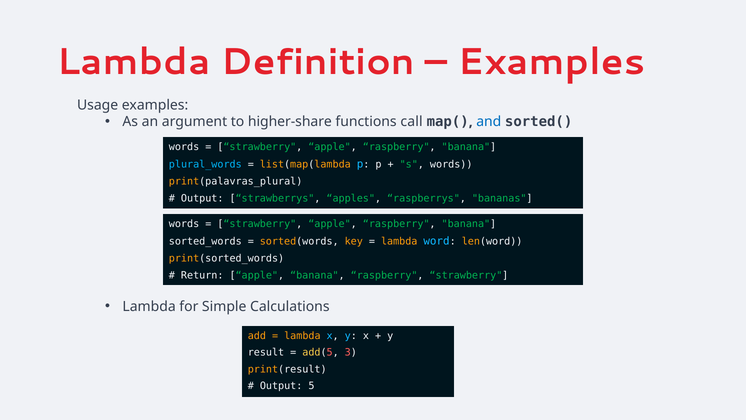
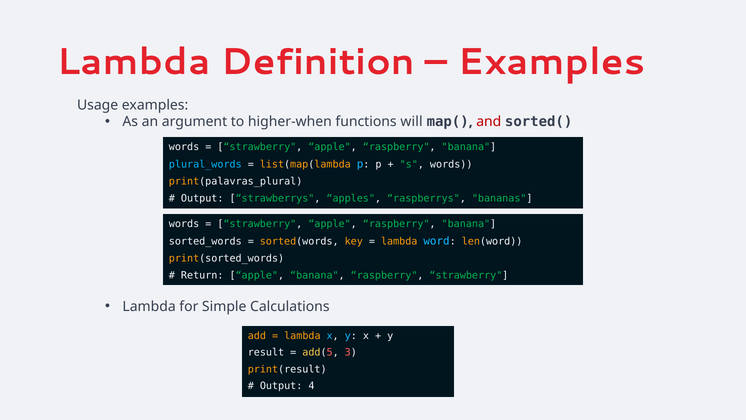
higher-share: higher-share -> higher-when
call: call -> will
and colour: blue -> red
5: 5 -> 4
